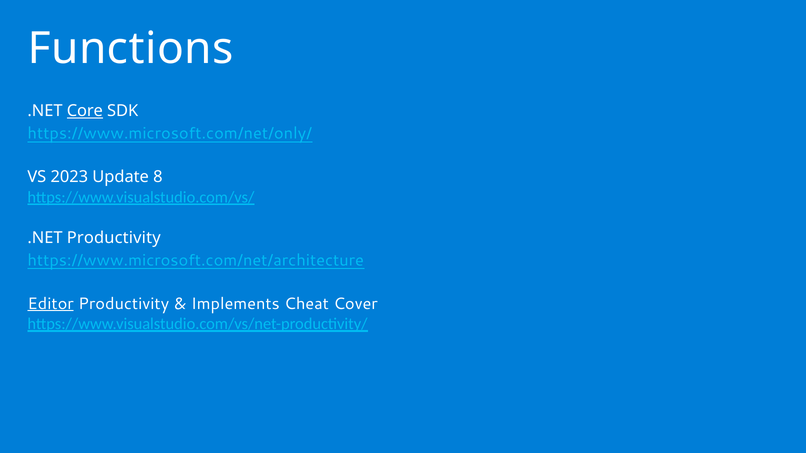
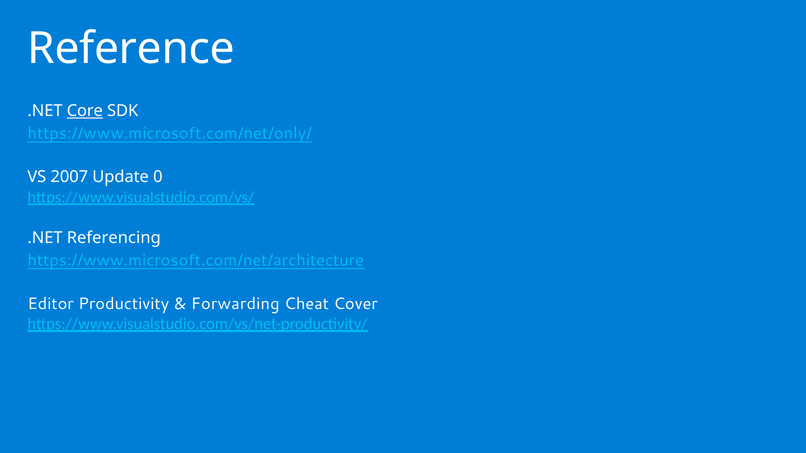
Functions: Functions -> Reference
2023: 2023 -> 2007
8: 8 -> 0
.NET Productivity: Productivity -> Referencing
Editor underline: present -> none
Implements: Implements -> Forwarding
